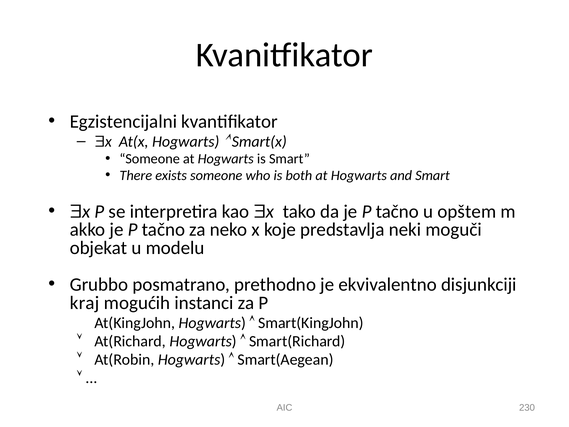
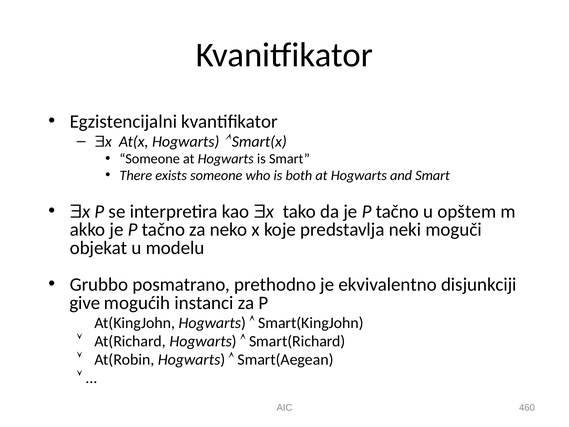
kraj: kraj -> give
230: 230 -> 460
